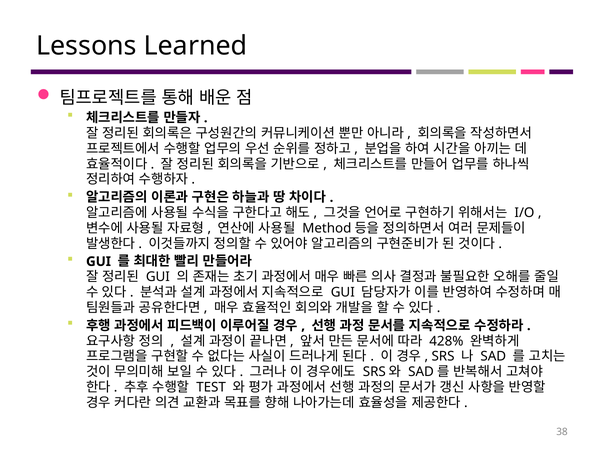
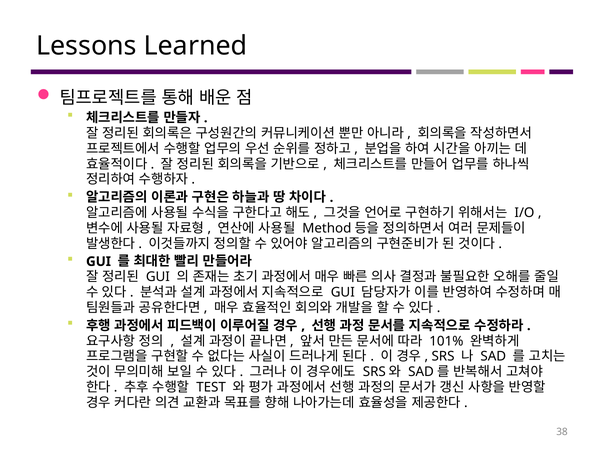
428%: 428% -> 101%
